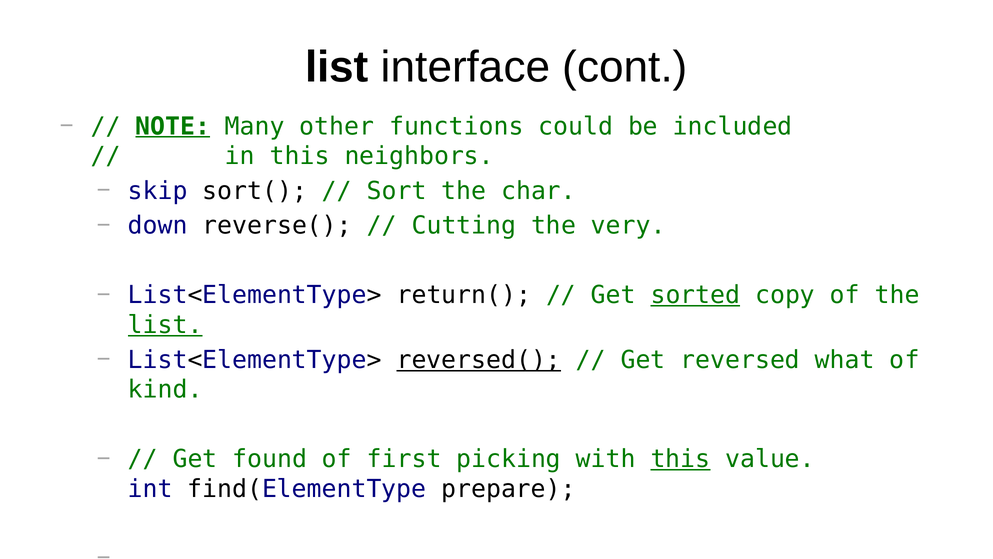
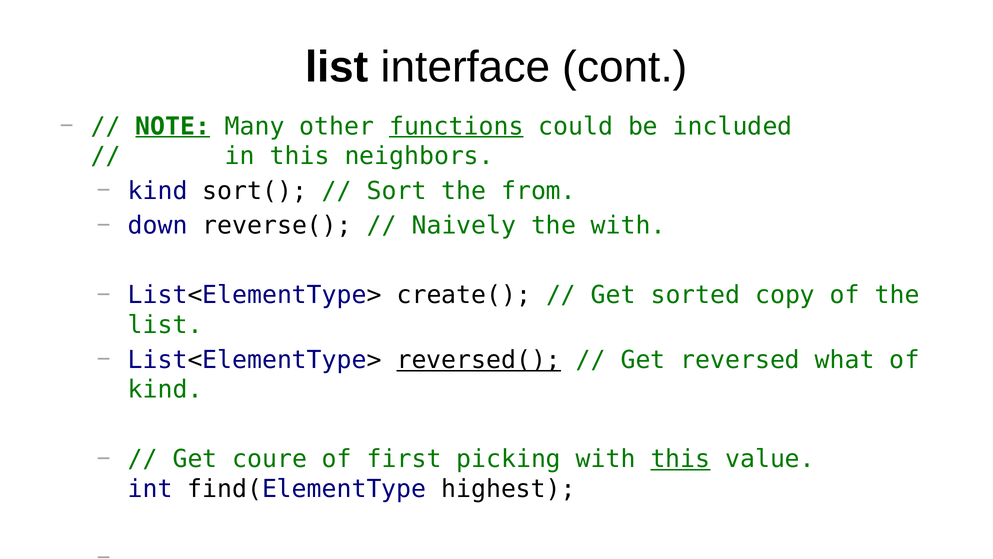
functions underline: none -> present
skip at (158, 191): skip -> kind
char: char -> from
Cutting: Cutting -> Naively
the very: very -> with
return(: return( -> create(
sorted underline: present -> none
list at (165, 325) underline: present -> none
found: found -> coure
prepare: prepare -> highest
